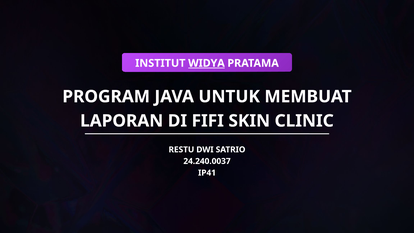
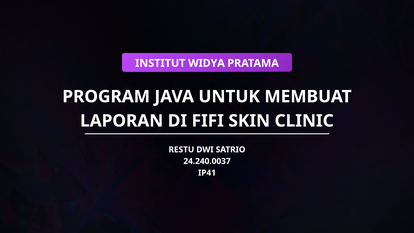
WIDYA underline: present -> none
